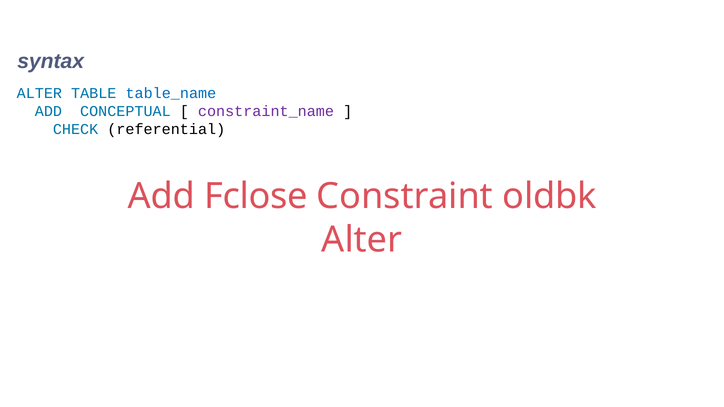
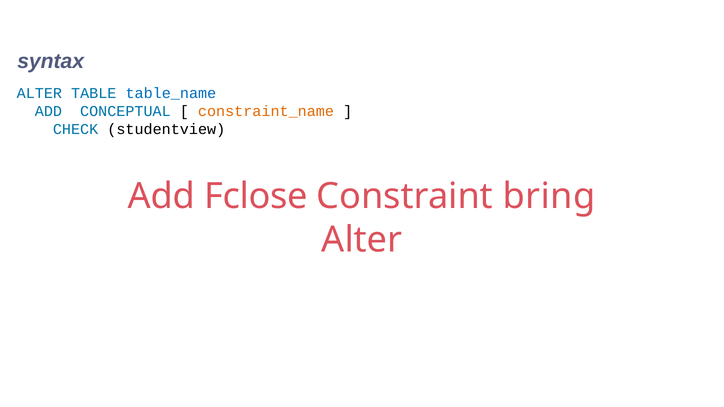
constraint_name colour: purple -> orange
referential: referential -> studentview
oldbk: oldbk -> bring
